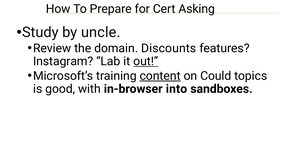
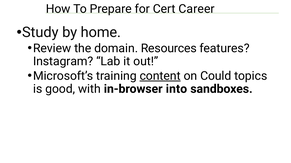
Asking: Asking -> Career
uncle: uncle -> home
Discounts: Discounts -> Resources
out underline: present -> none
